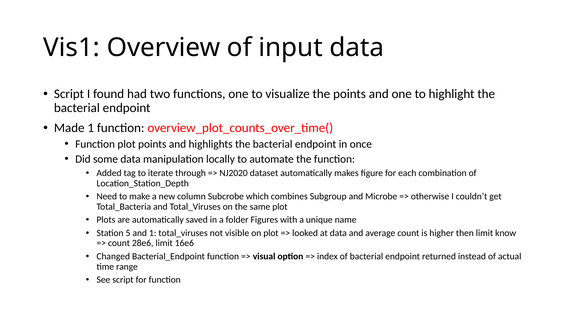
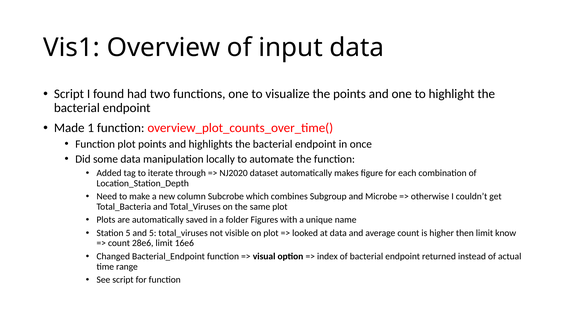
and 1: 1 -> 5
